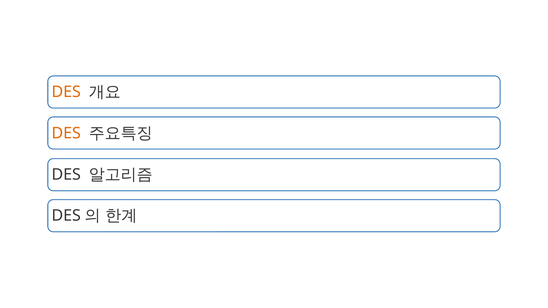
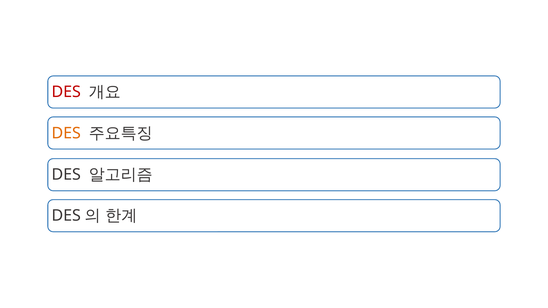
DES at (66, 92) colour: orange -> red
